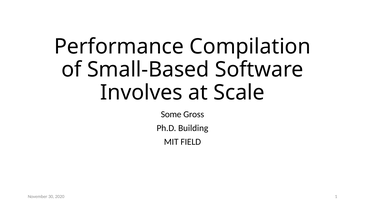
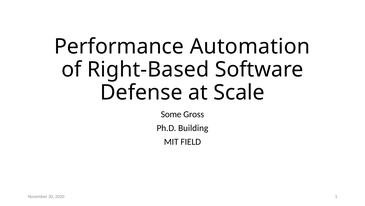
Compilation: Compilation -> Automation
Small-Based: Small-Based -> Right-Based
Involves: Involves -> Defense
